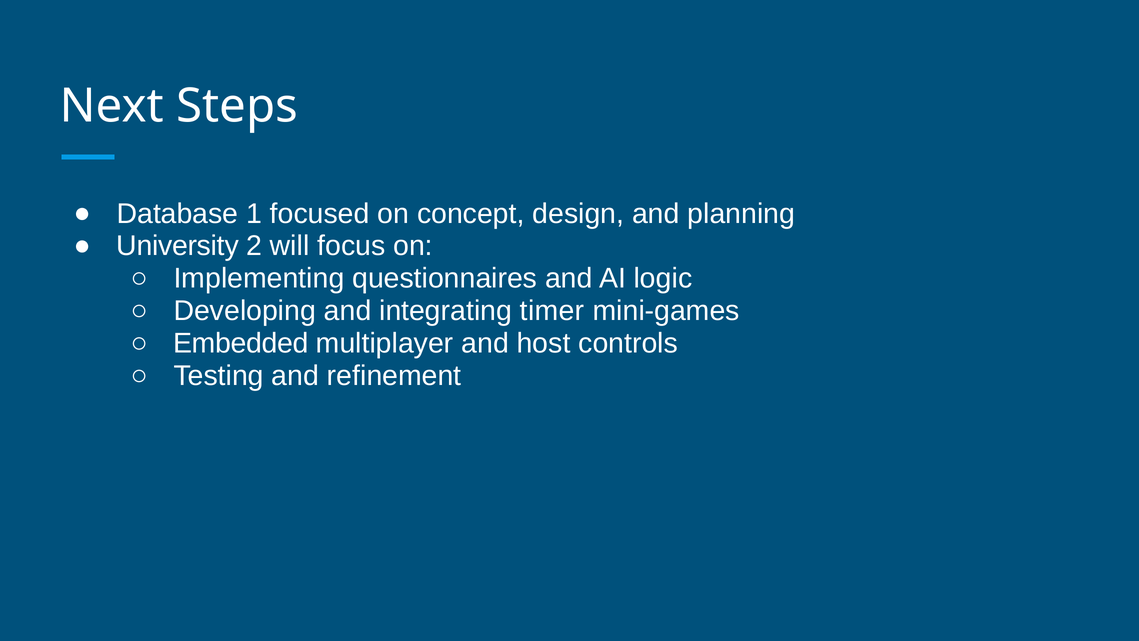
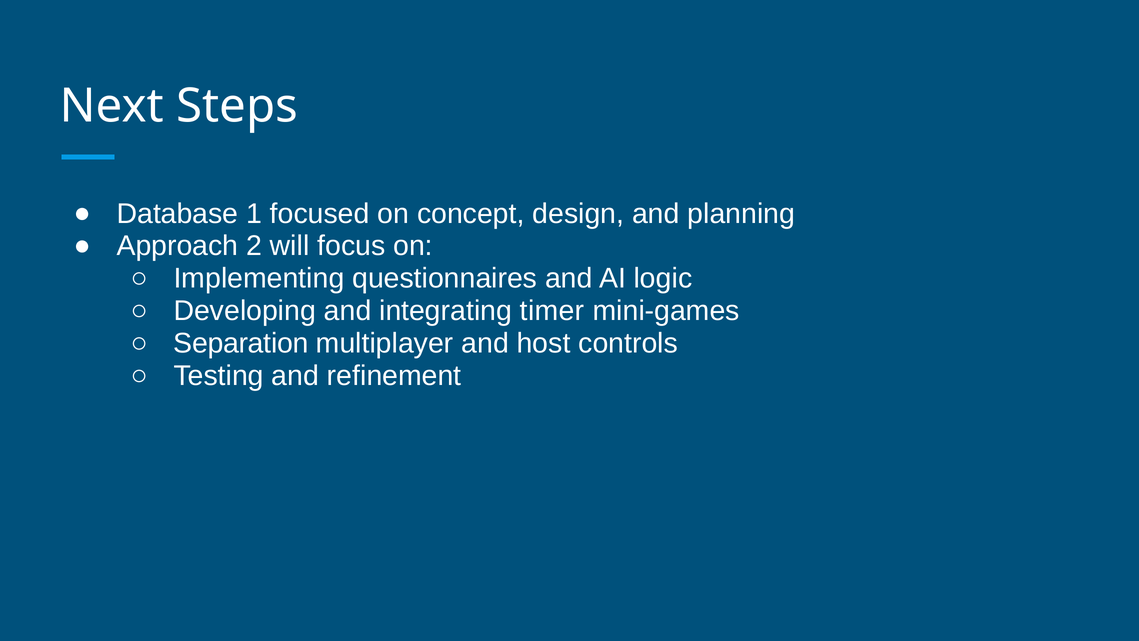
University: University -> Approach
Embedded: Embedded -> Separation
